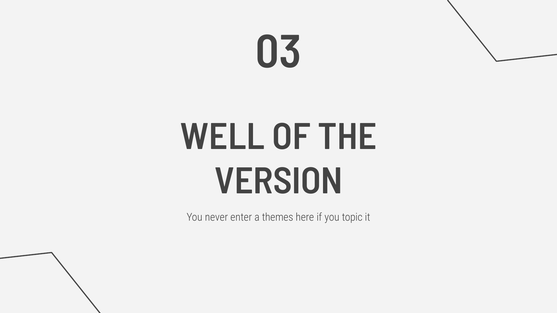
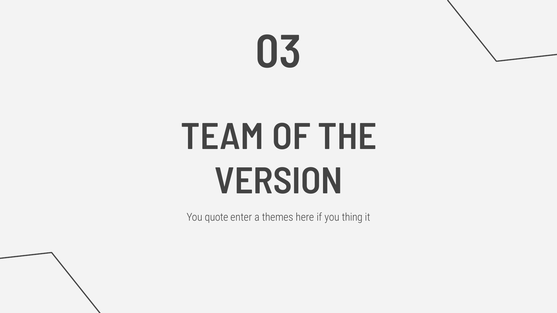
WELL: WELL -> TEAM
never: never -> quote
topic: topic -> thing
